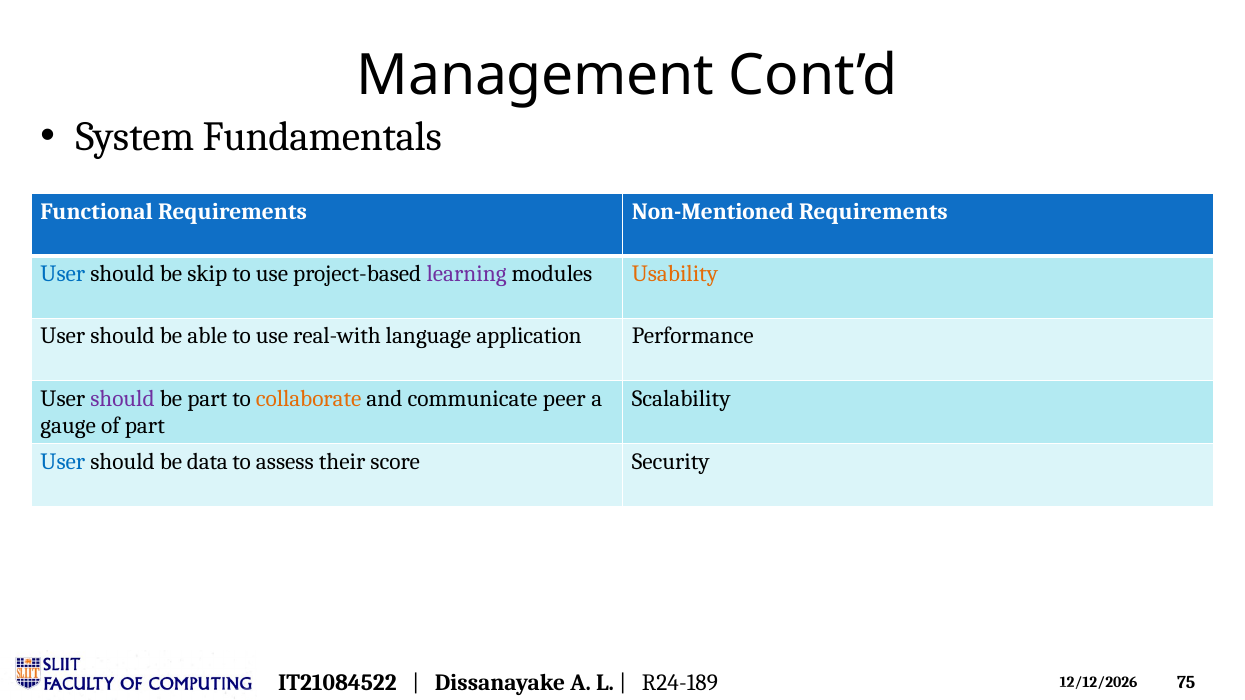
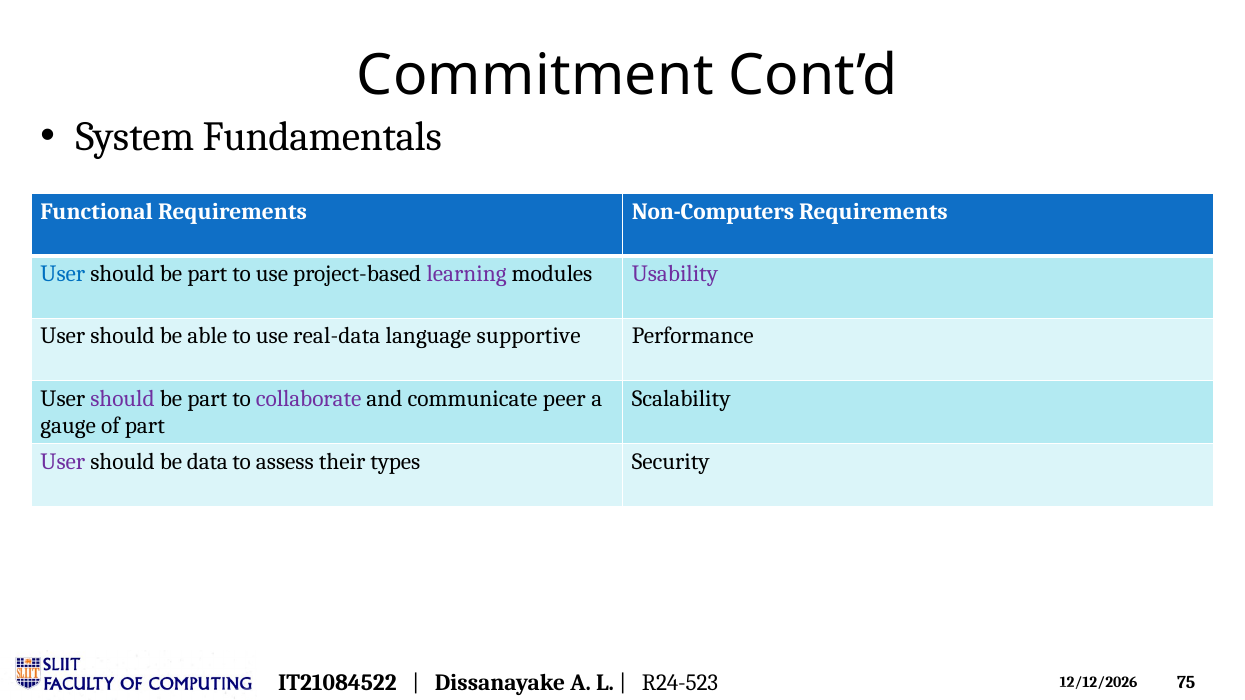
Management: Management -> Commitment
Non-Mentioned: Non-Mentioned -> Non-Computers
skip at (207, 274): skip -> part
Usability colour: orange -> purple
real-with: real-with -> real-data
application: application -> supportive
collaborate colour: orange -> purple
User at (63, 462) colour: blue -> purple
score: score -> types
R24-189: R24-189 -> R24-523
